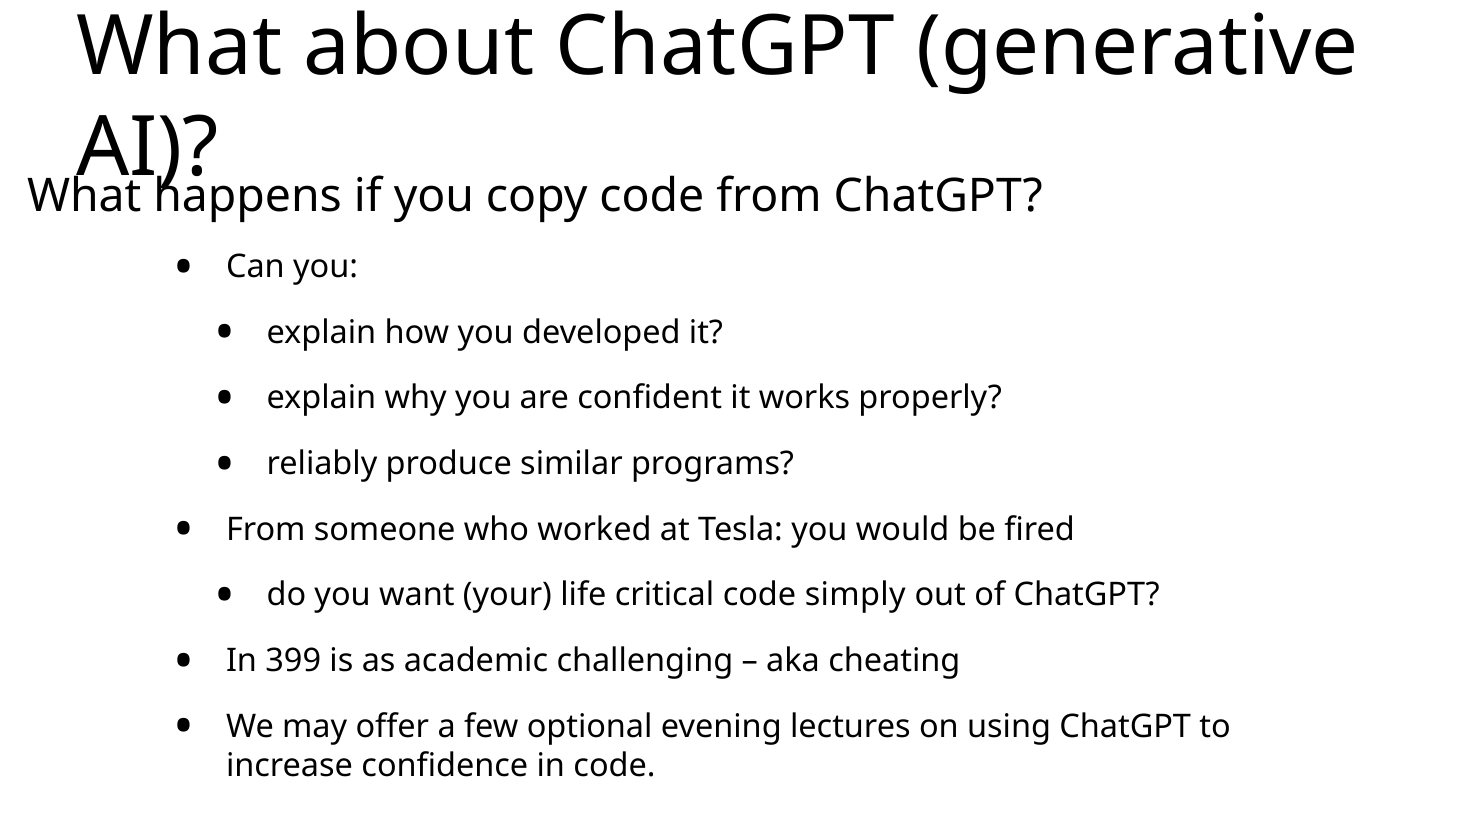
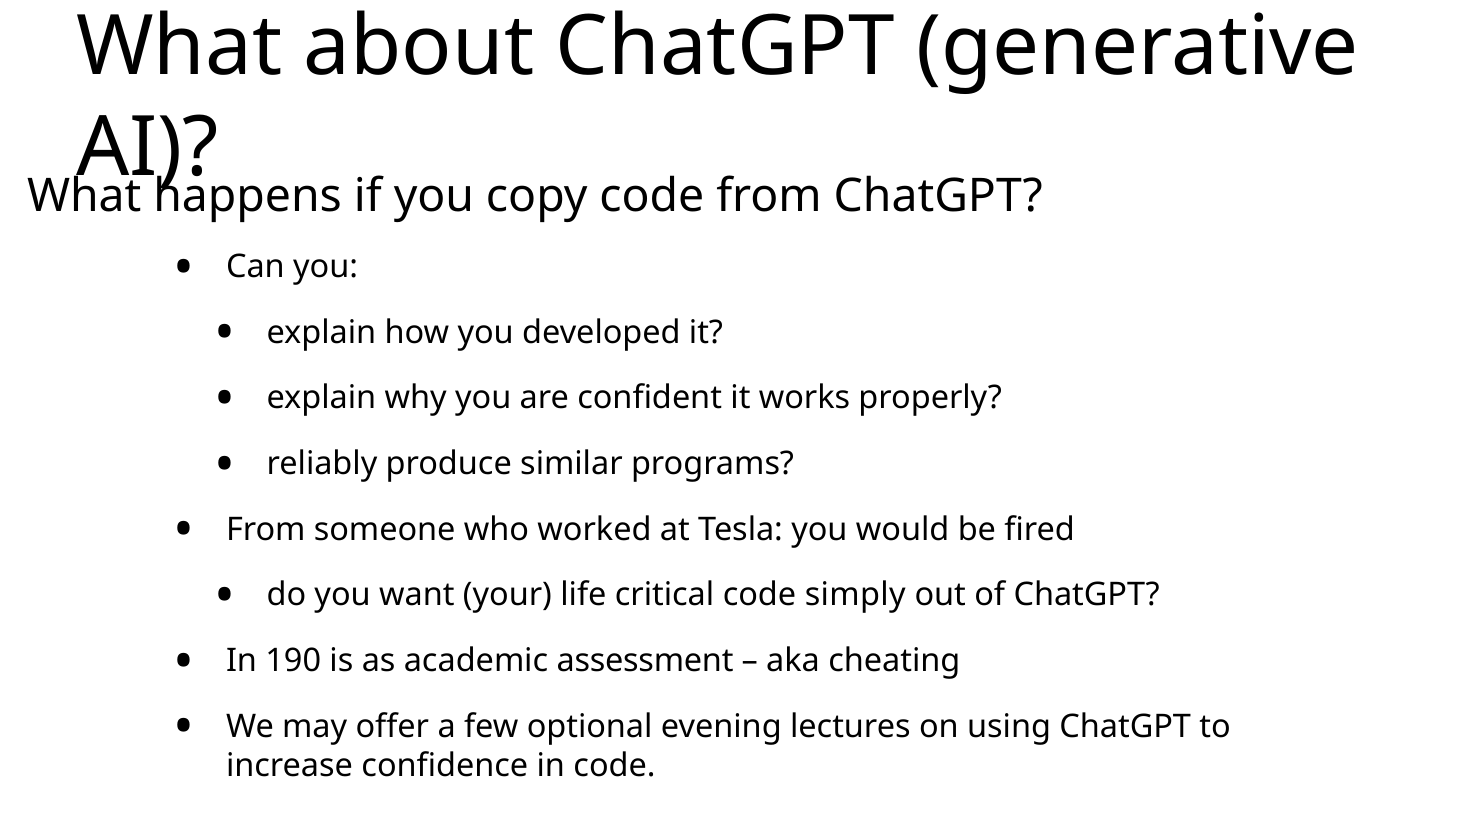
399: 399 -> 190
challenging: challenging -> assessment
